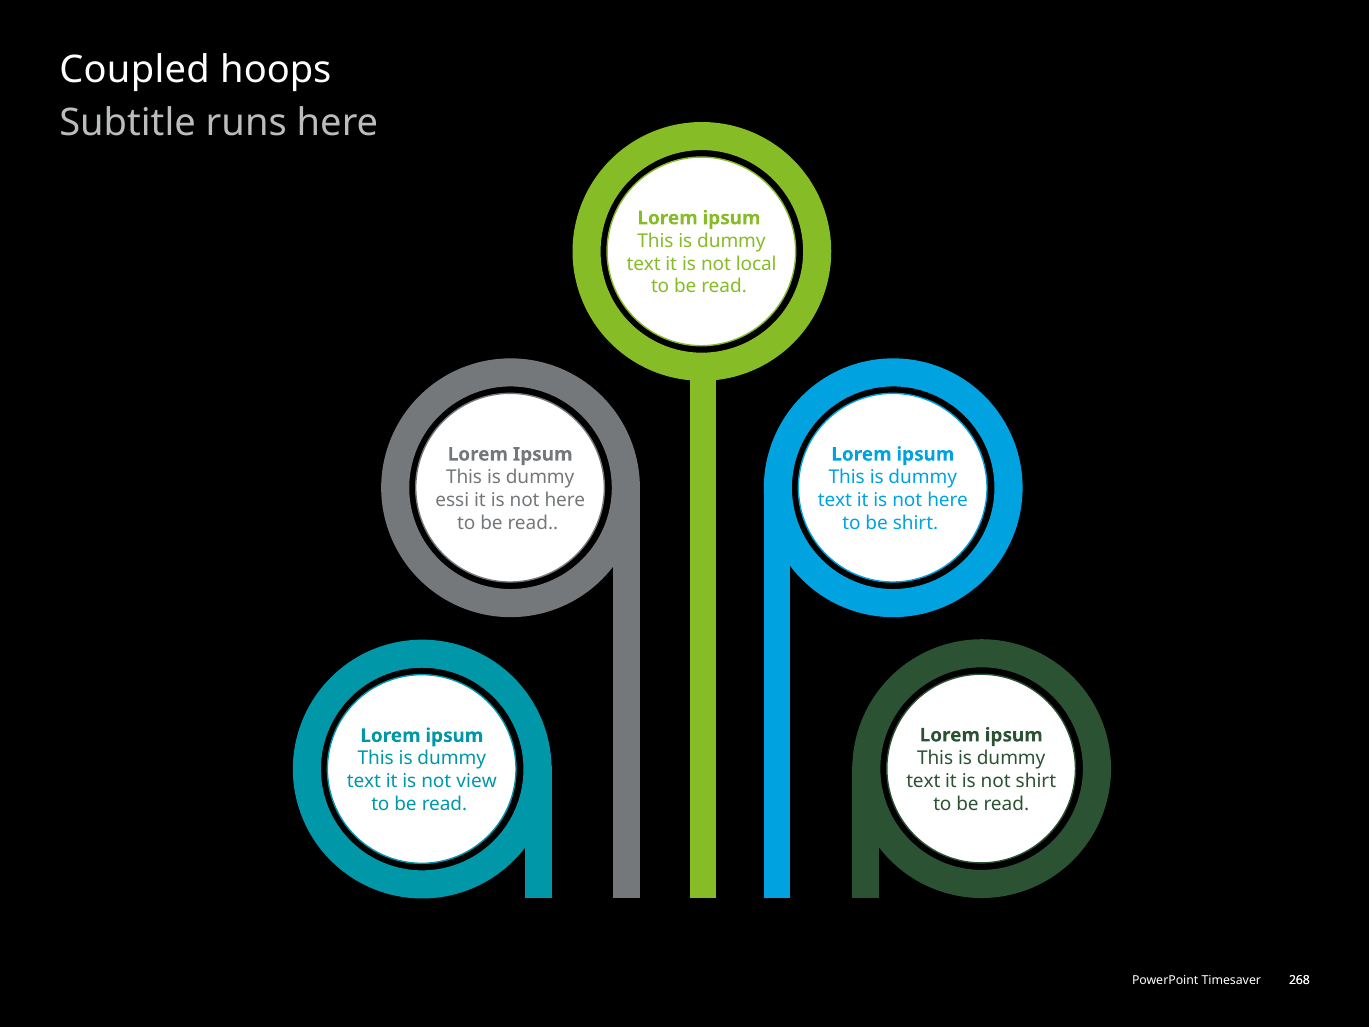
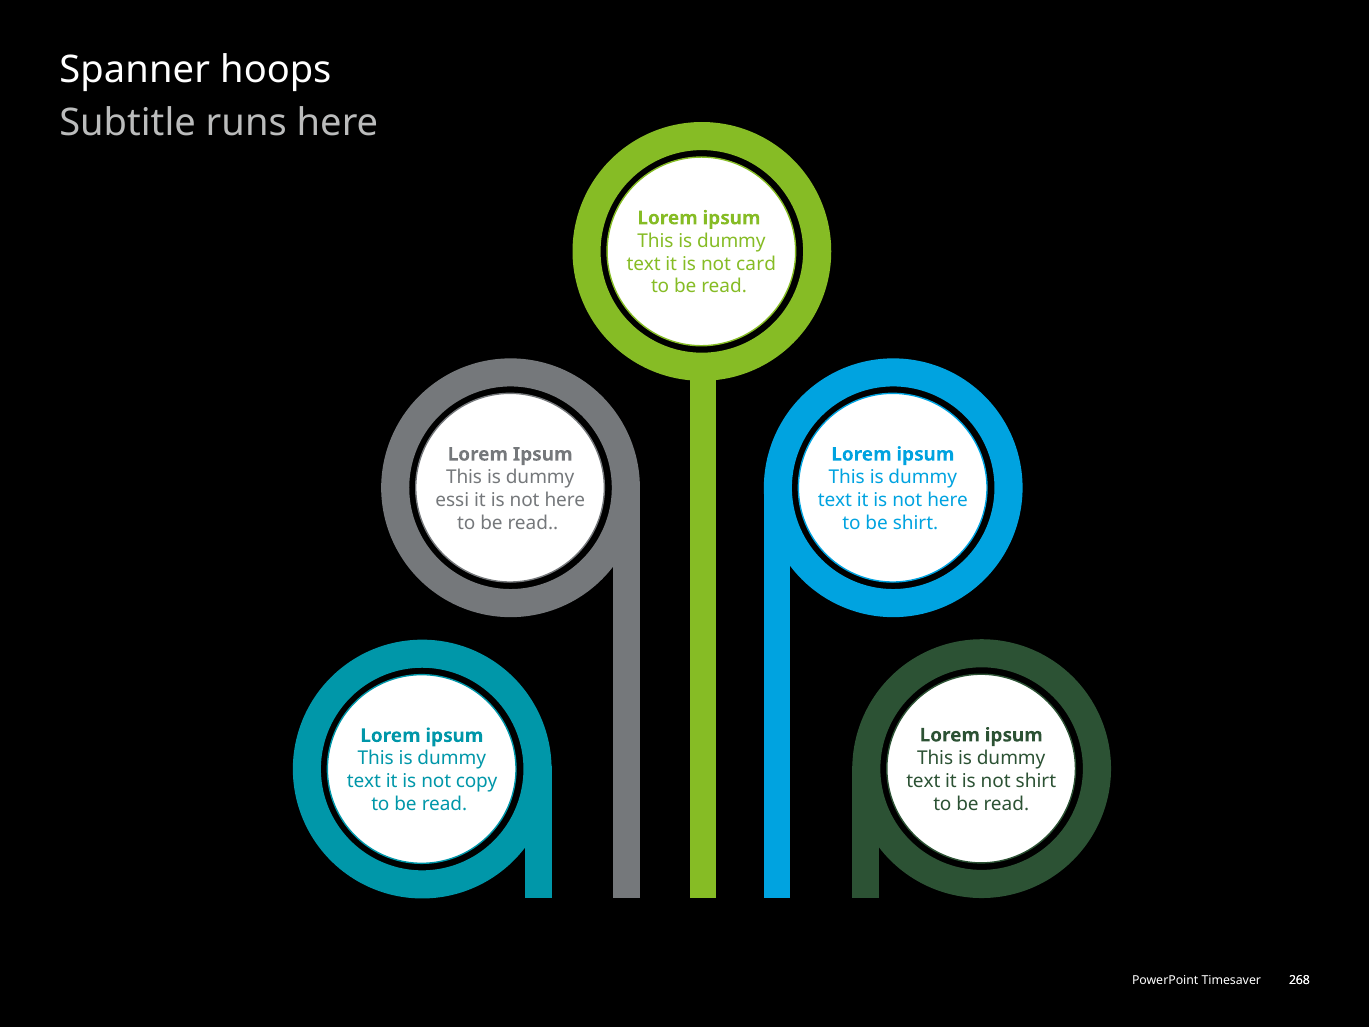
Coupled: Coupled -> Spanner
local: local -> card
view: view -> copy
